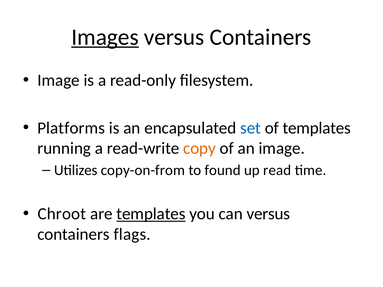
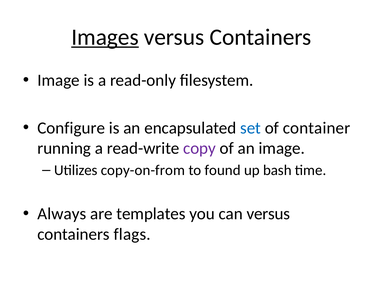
Platforms: Platforms -> Configure
of templates: templates -> container
copy colour: orange -> purple
read: read -> bash
Chroot: Chroot -> Always
templates at (151, 214) underline: present -> none
